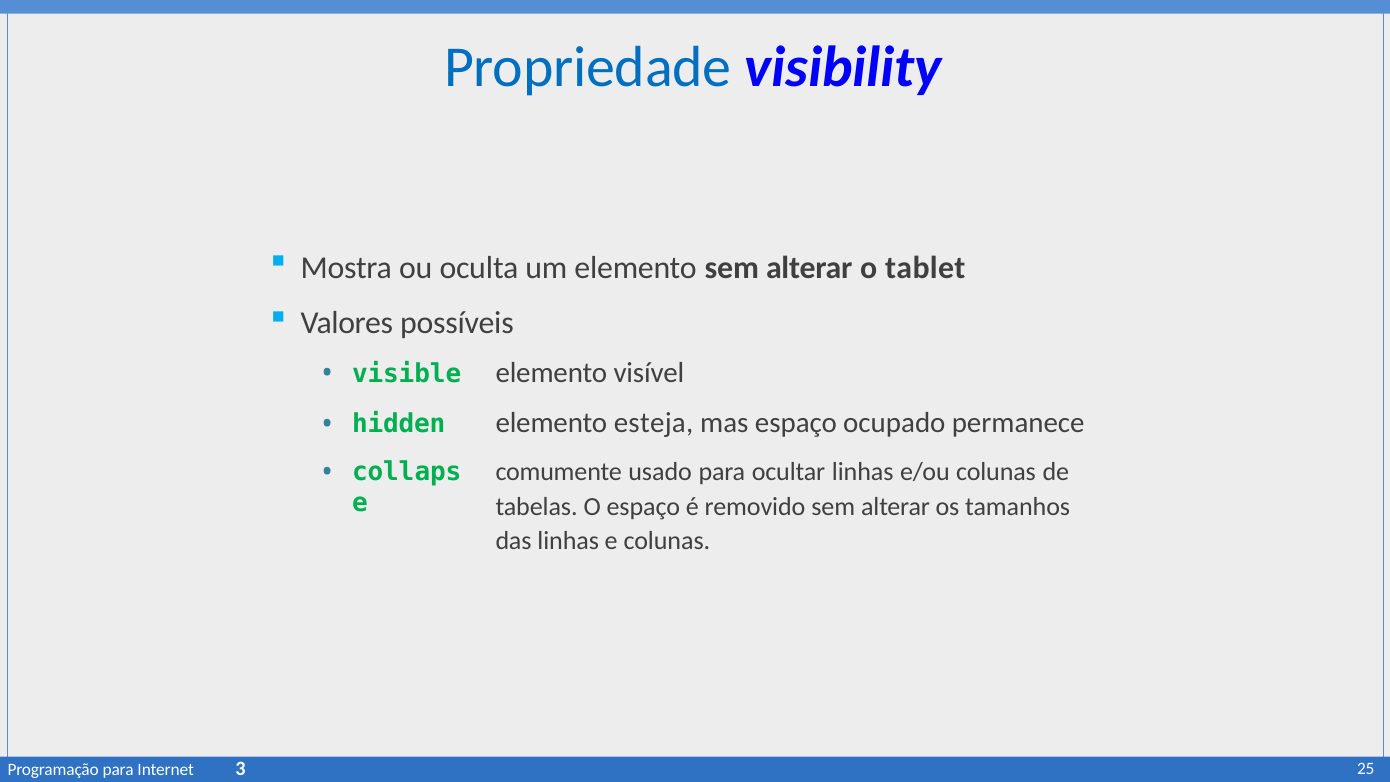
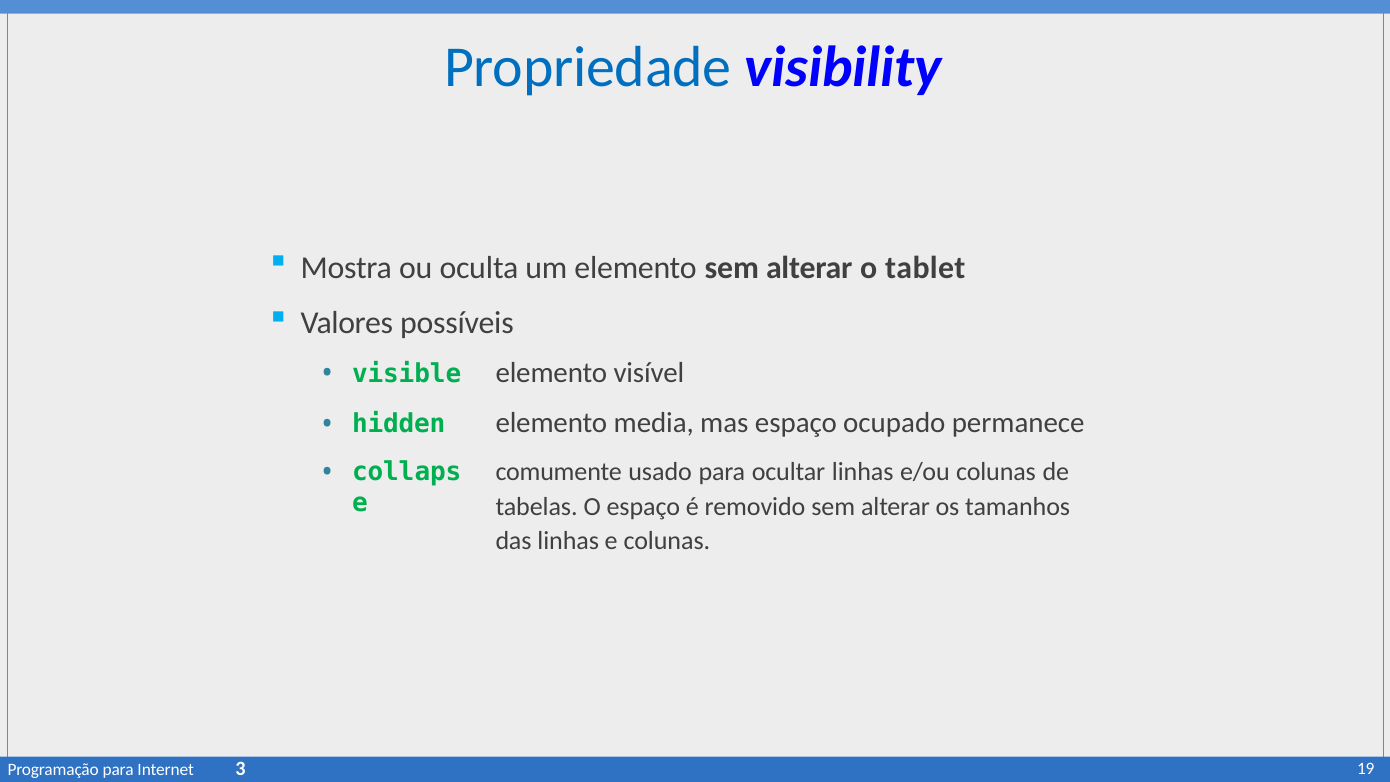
esteja: esteja -> media
25: 25 -> 19
